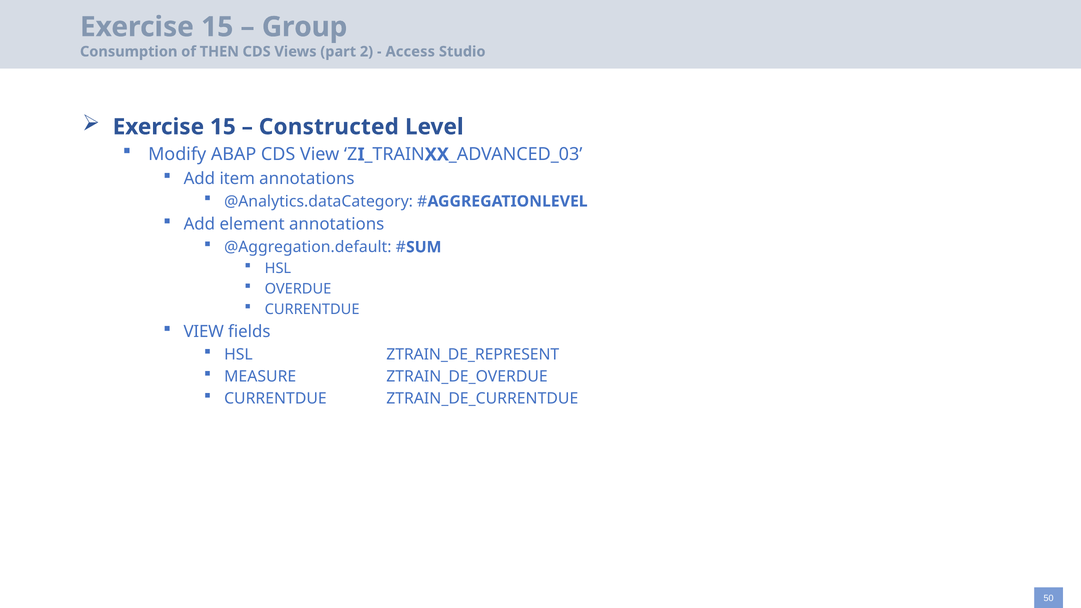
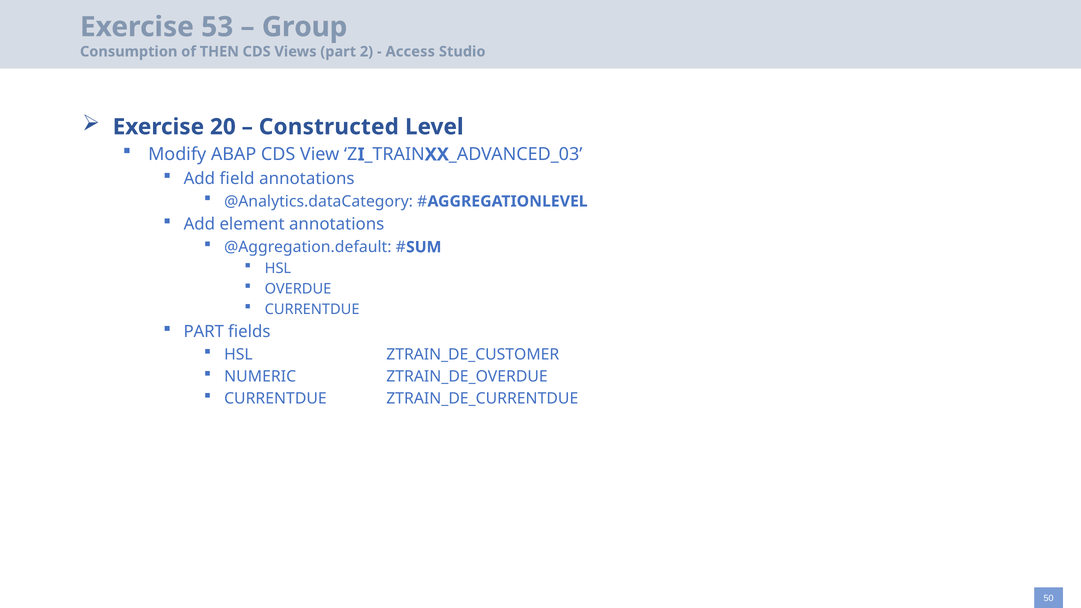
15 at (217, 27): 15 -> 53
15 at (223, 127): 15 -> 20
item: item -> field
VIEW at (204, 332): VIEW -> PART
ZTRAIN_DE_REPRESENT: ZTRAIN_DE_REPRESENT -> ZTRAIN_DE_CUSTOMER
MEASURE: MEASURE -> NUMERIC
